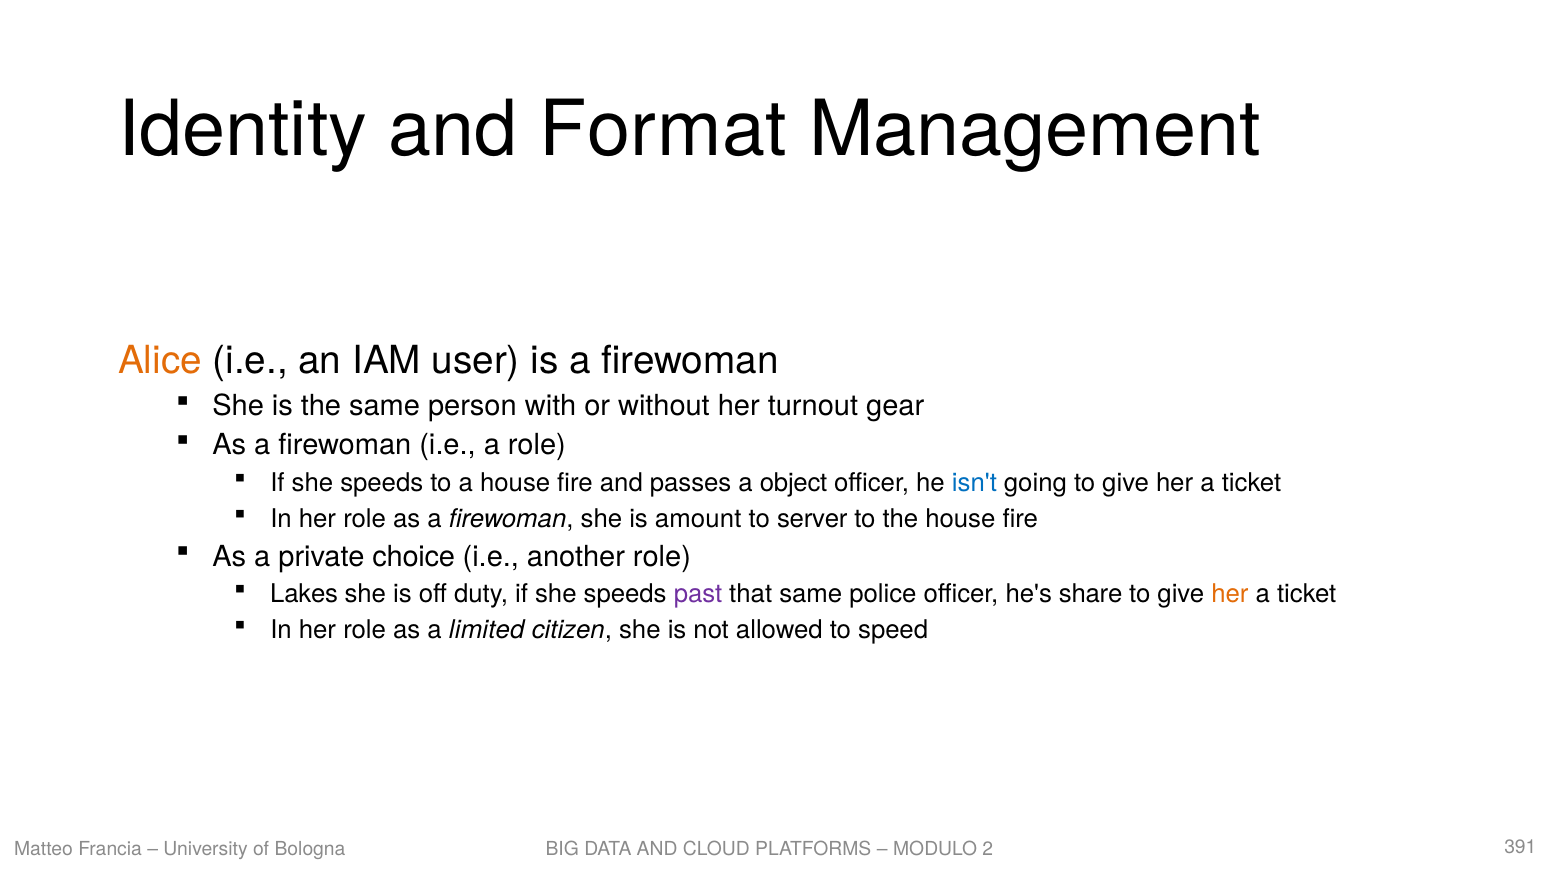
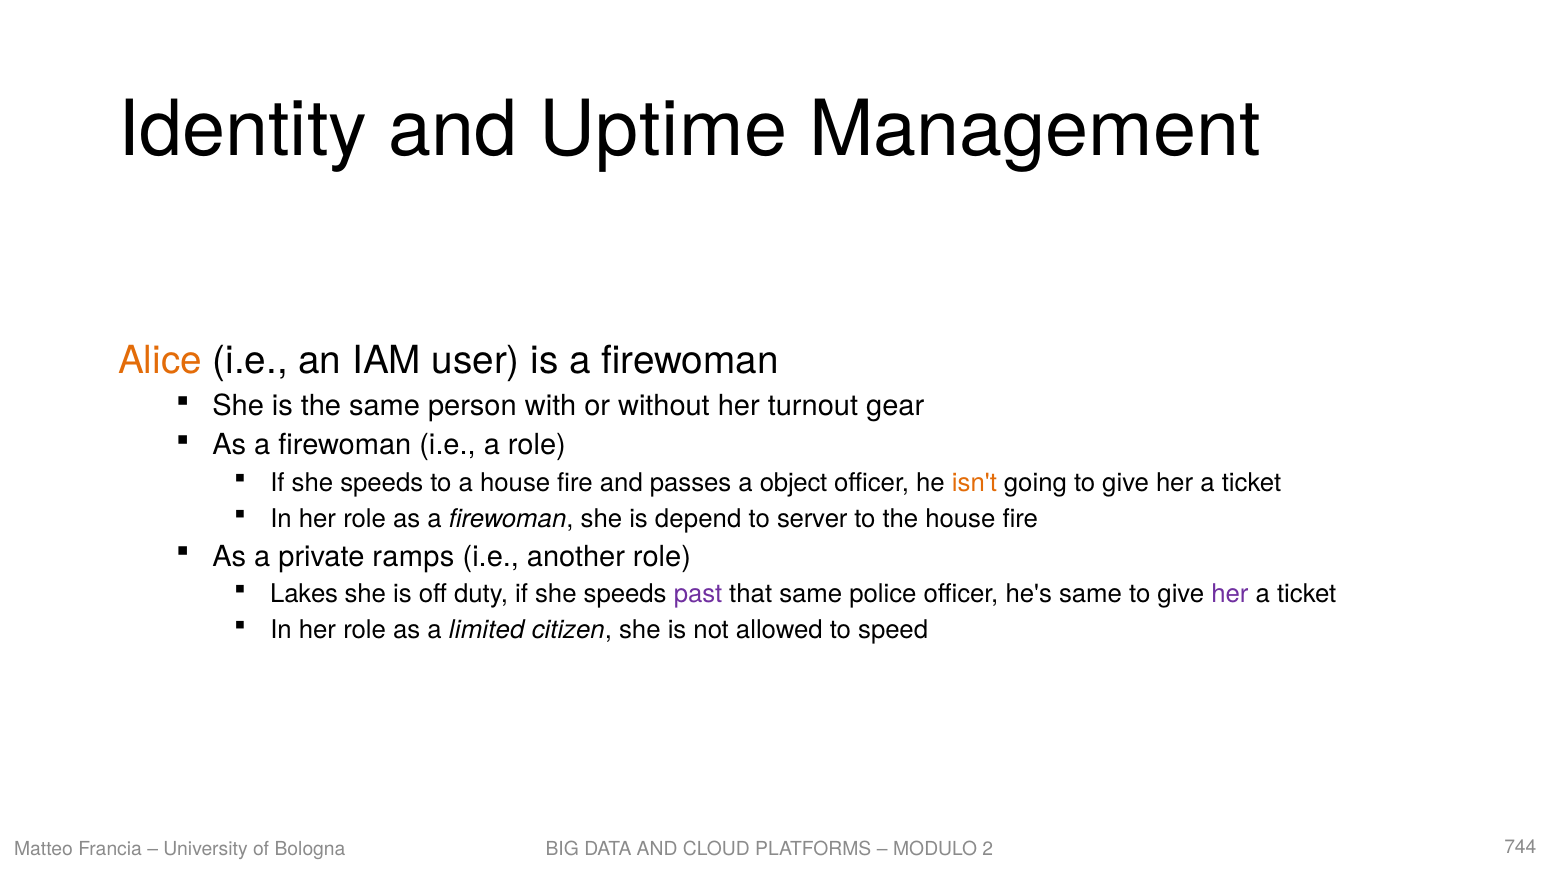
Format: Format -> Uptime
isn't colour: blue -> orange
amount: amount -> depend
choice: choice -> ramps
he's share: share -> same
her at (1230, 594) colour: orange -> purple
391: 391 -> 744
